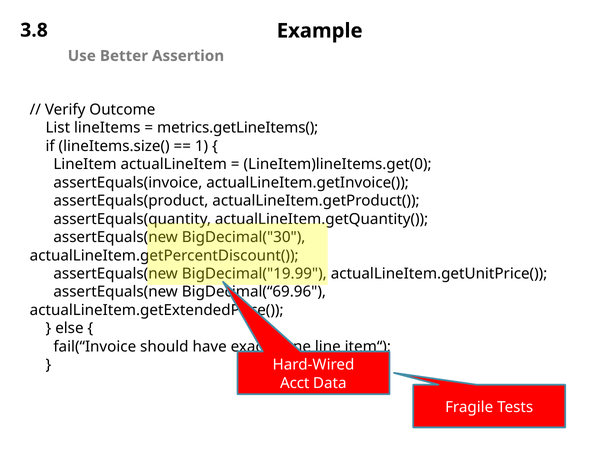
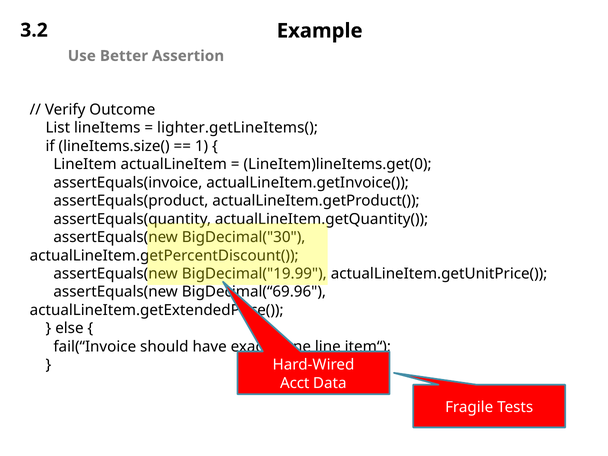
3.8: 3.8 -> 3.2
metrics.getLineItems(: metrics.getLineItems( -> lighter.getLineItems(
